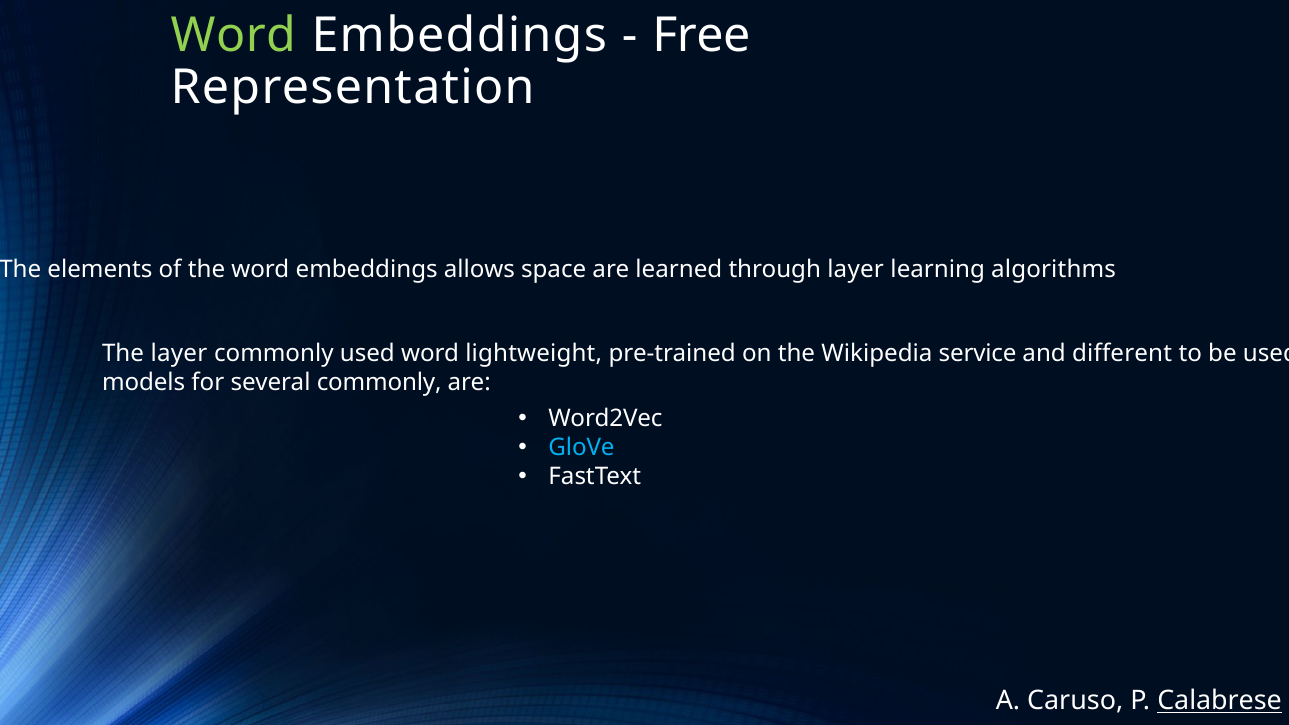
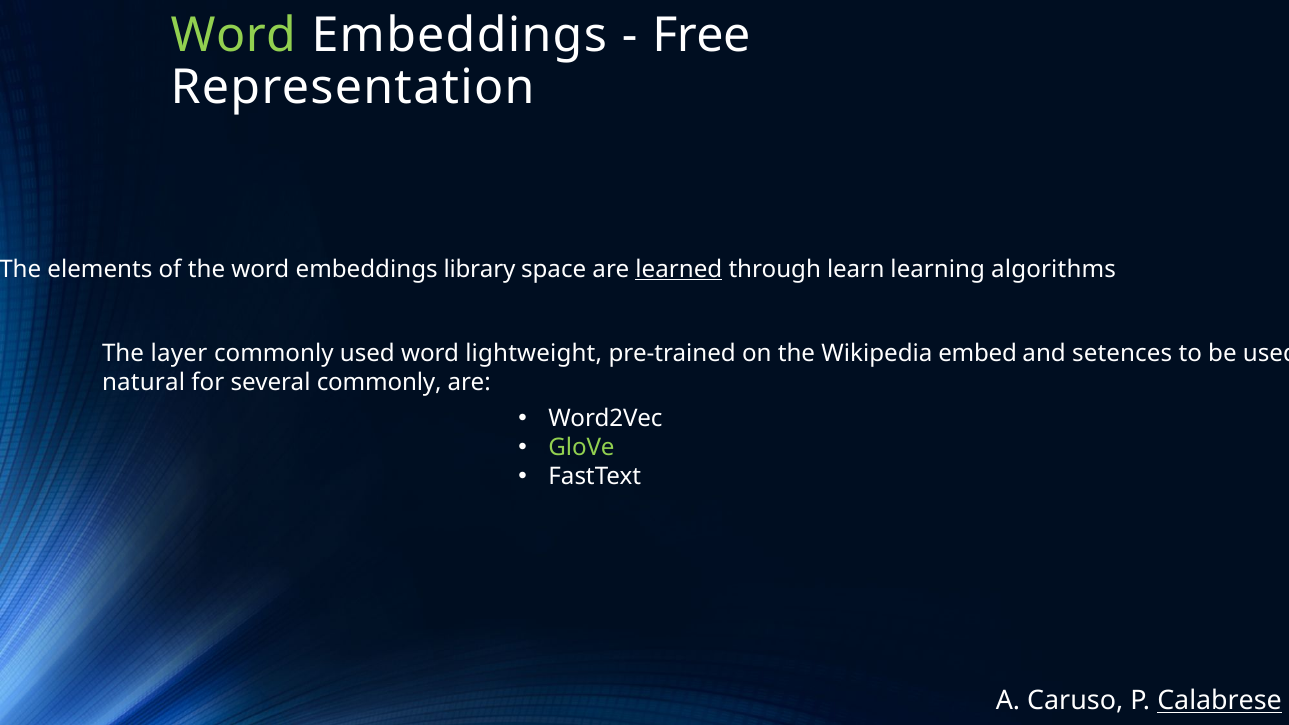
allows: allows -> library
learned underline: none -> present
through layer: layer -> learn
service: service -> embed
different: different -> setences
models: models -> natural
GloVe colour: light blue -> light green
